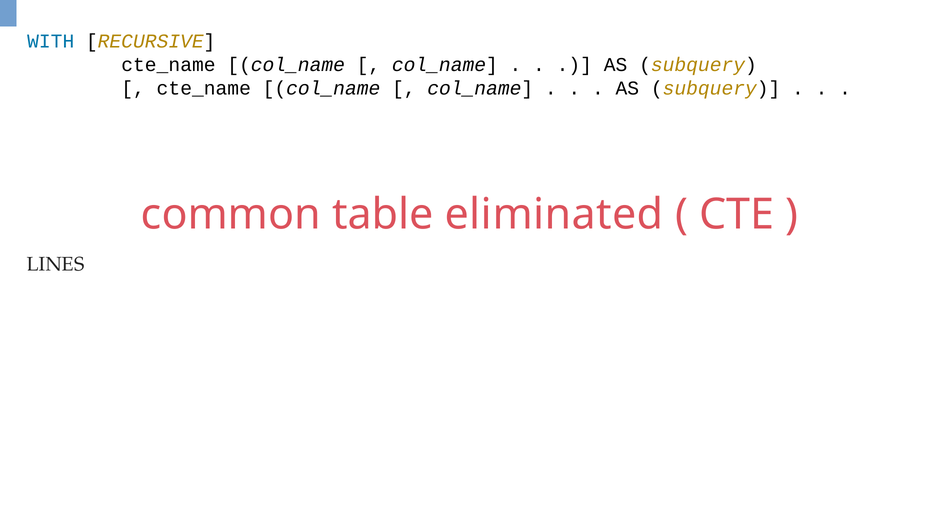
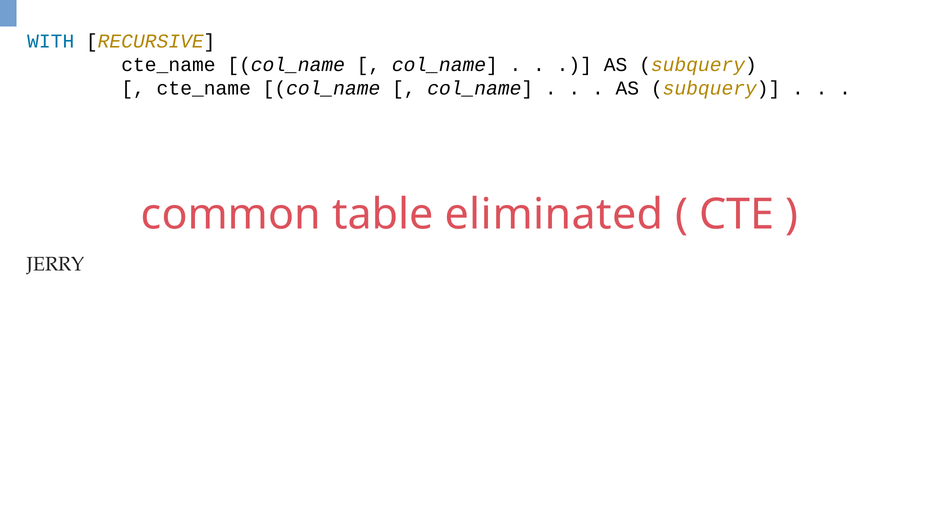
LINES: LINES -> JERRY
